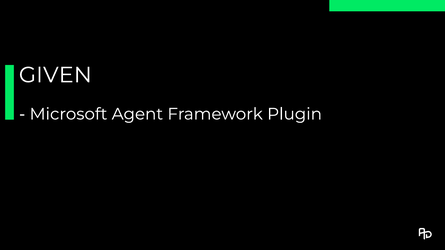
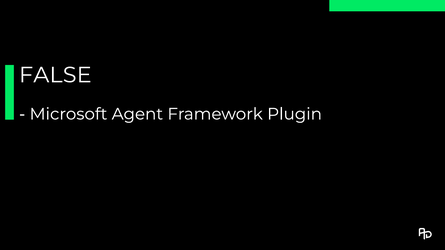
GIVEN: GIVEN -> FALSE
